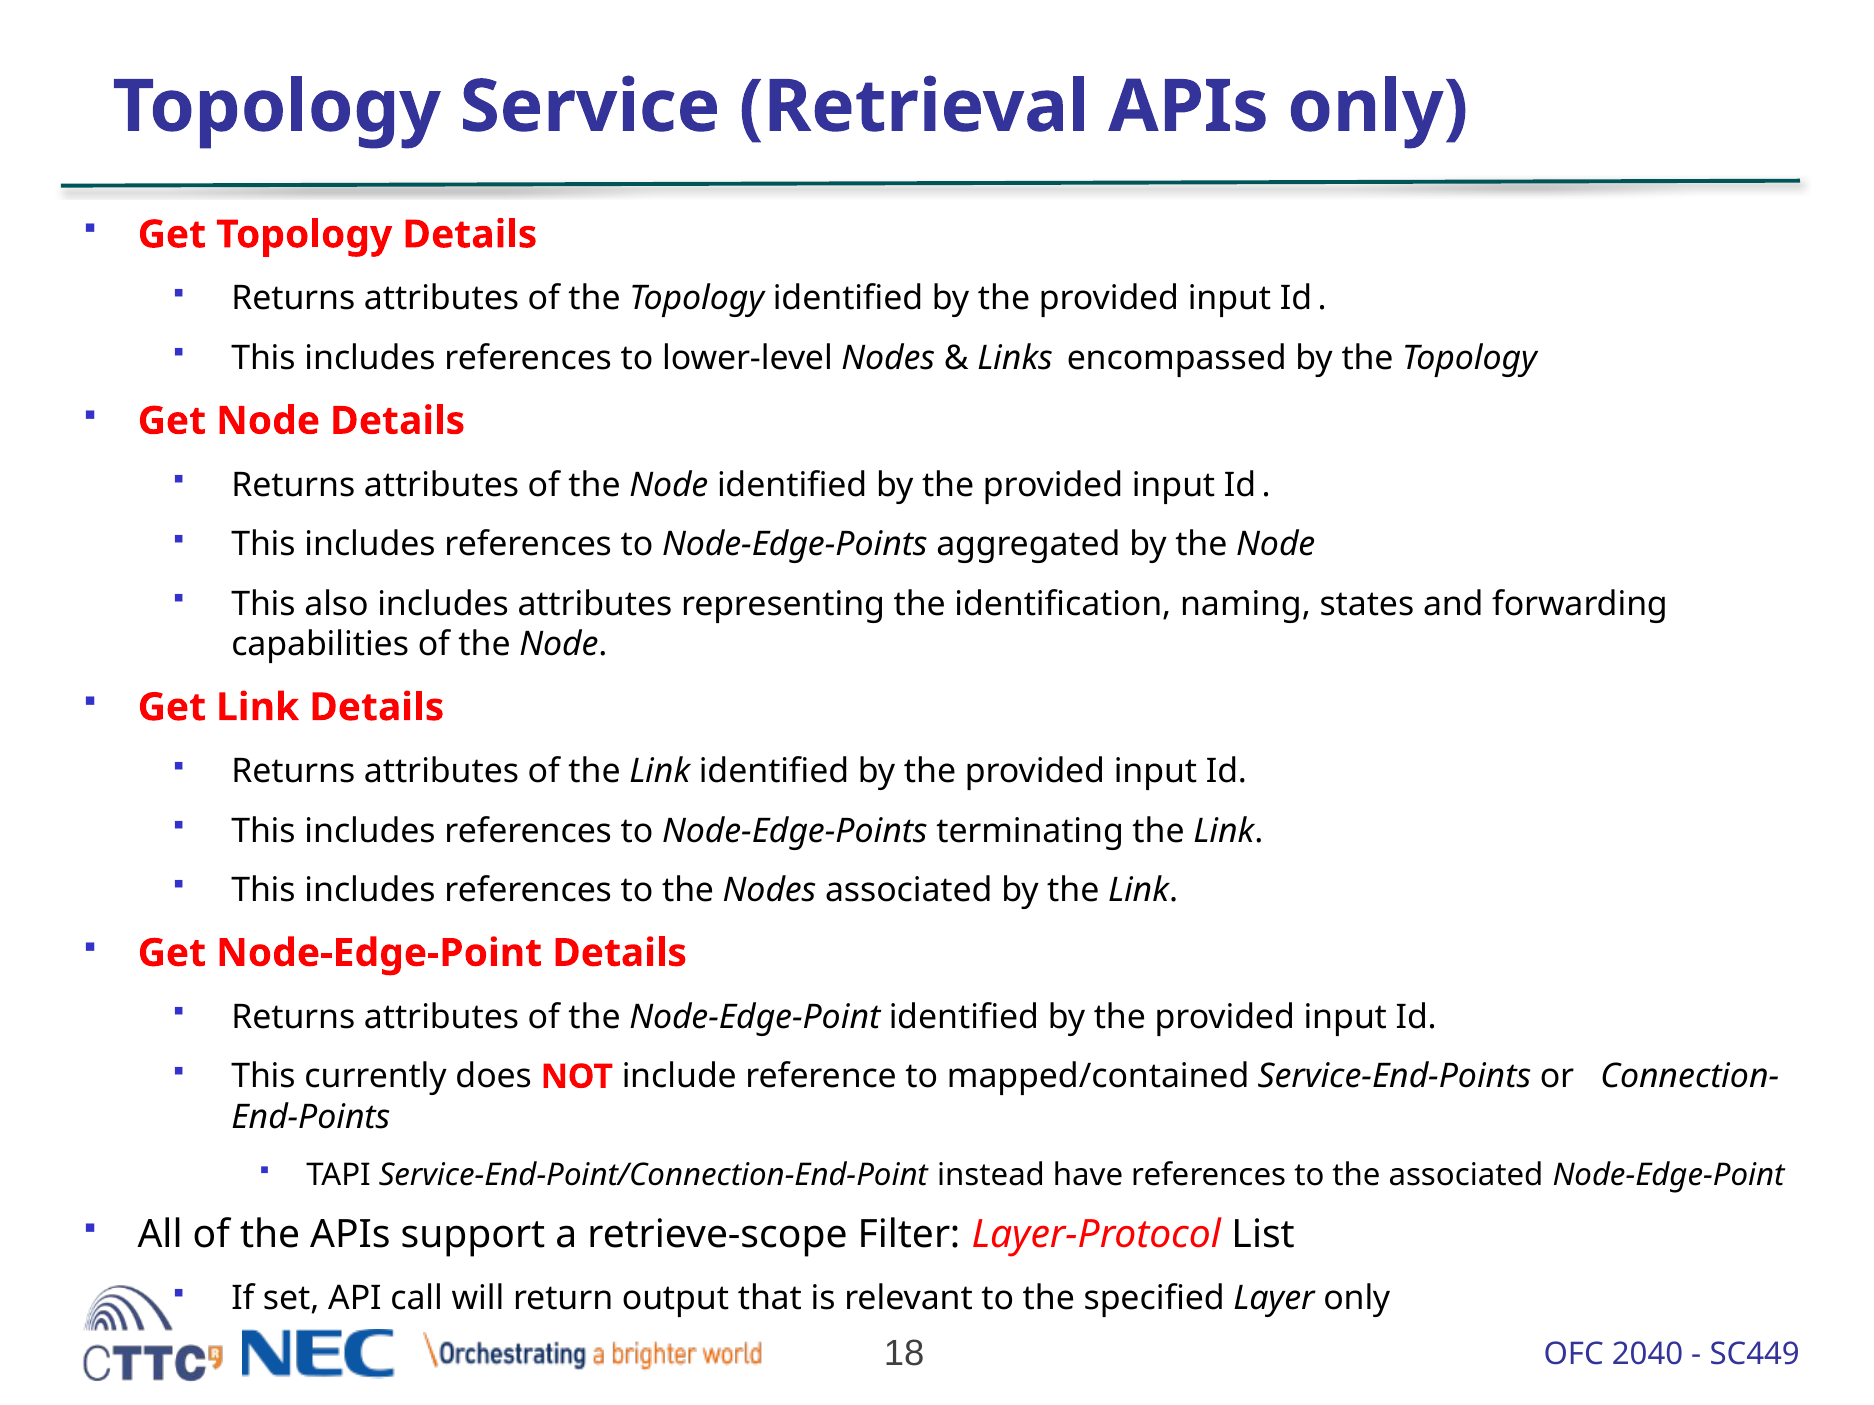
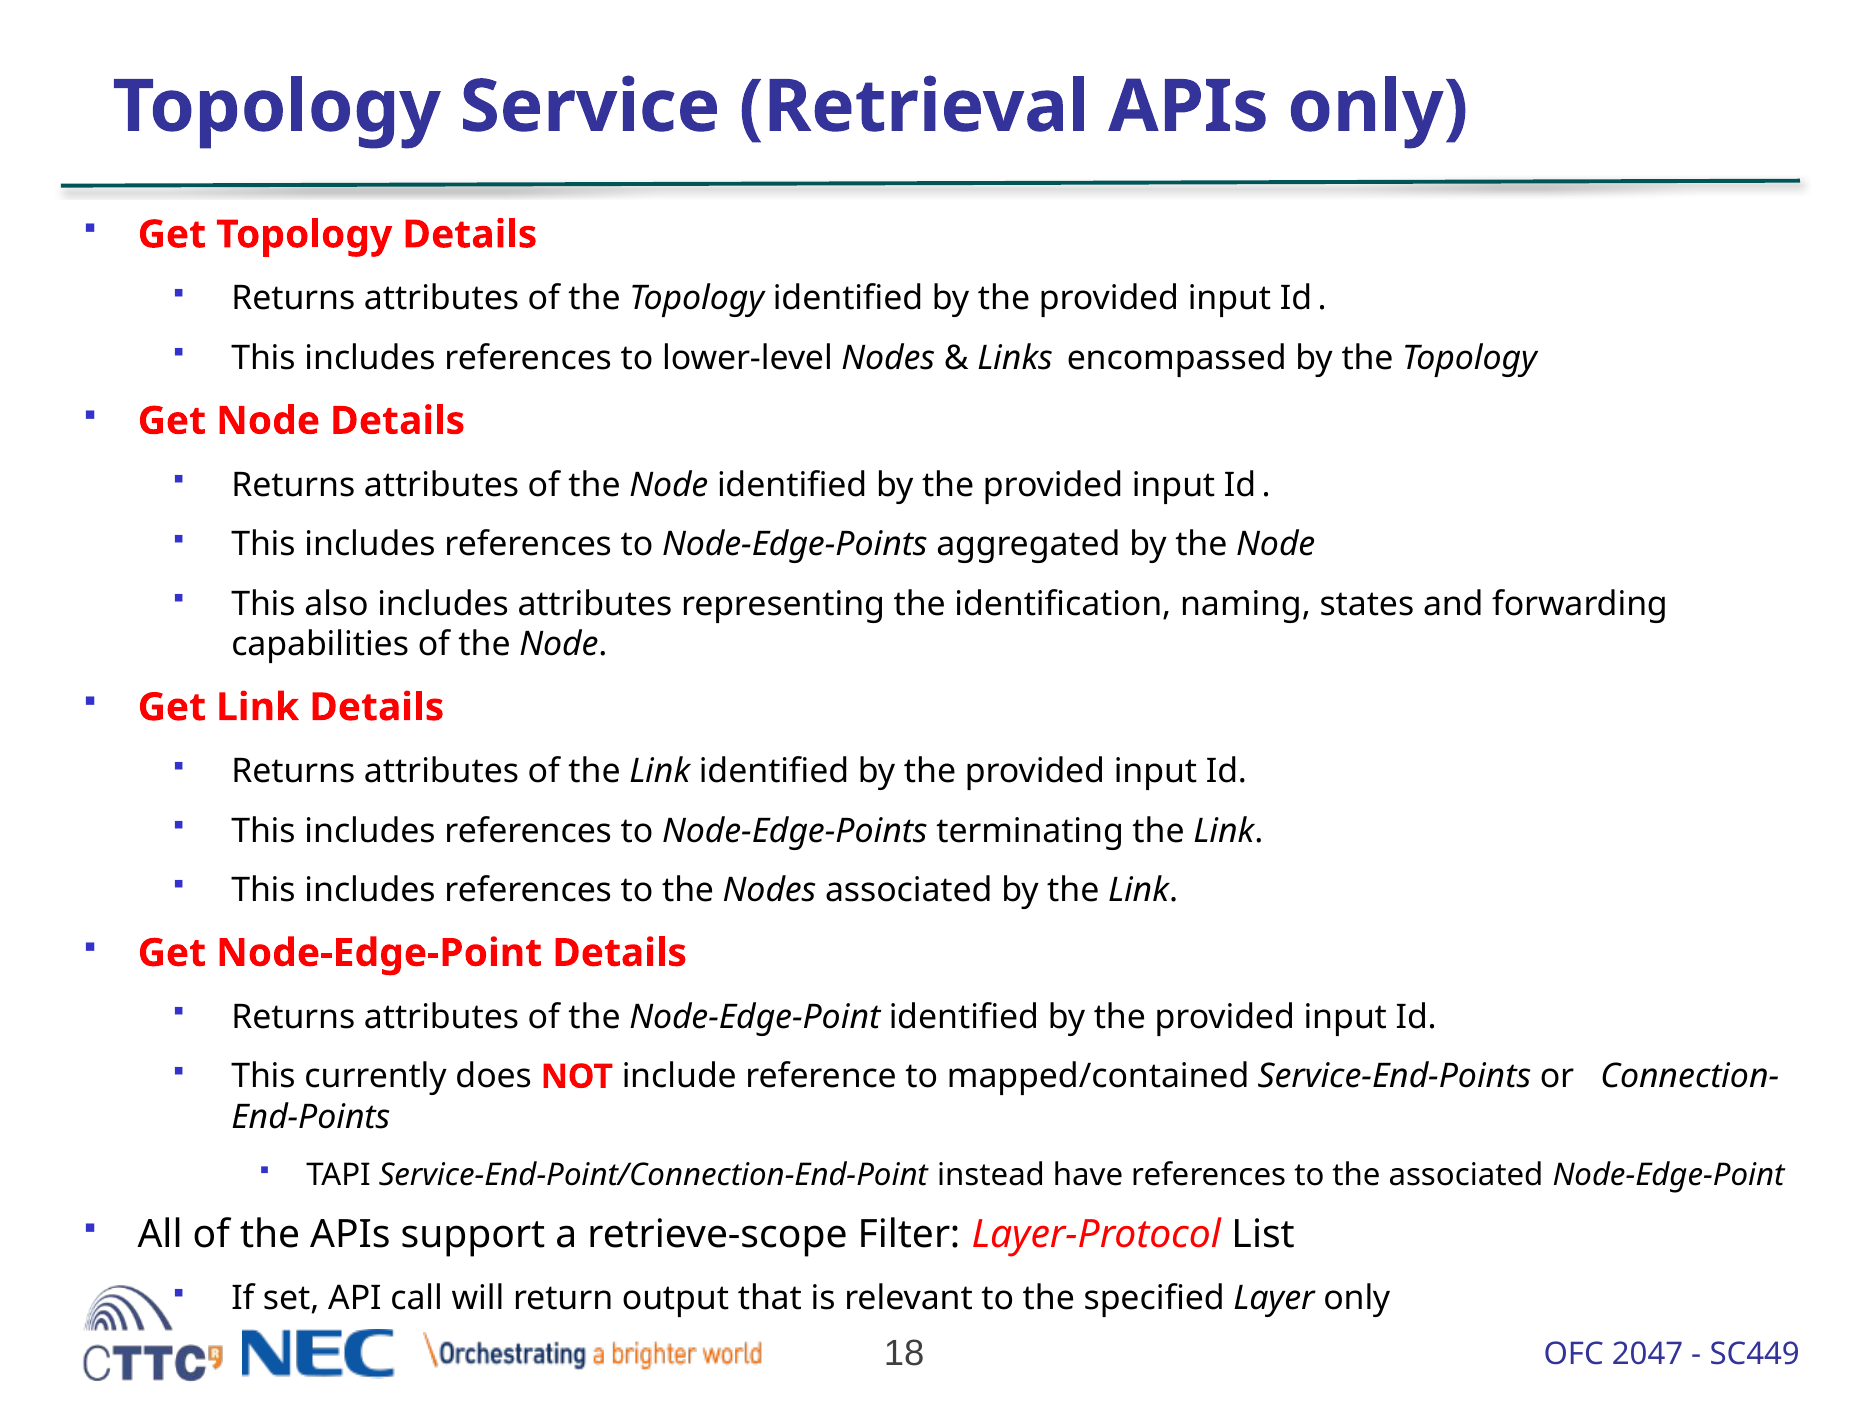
2040: 2040 -> 2047
